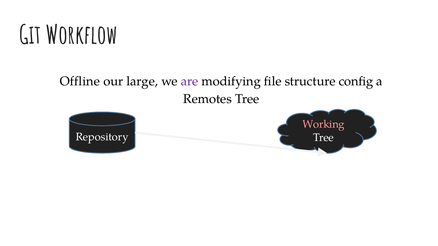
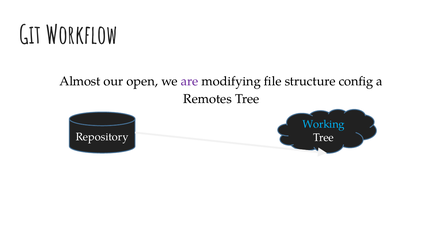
Offline: Offline -> Almost
large: large -> open
Working colour: pink -> light blue
